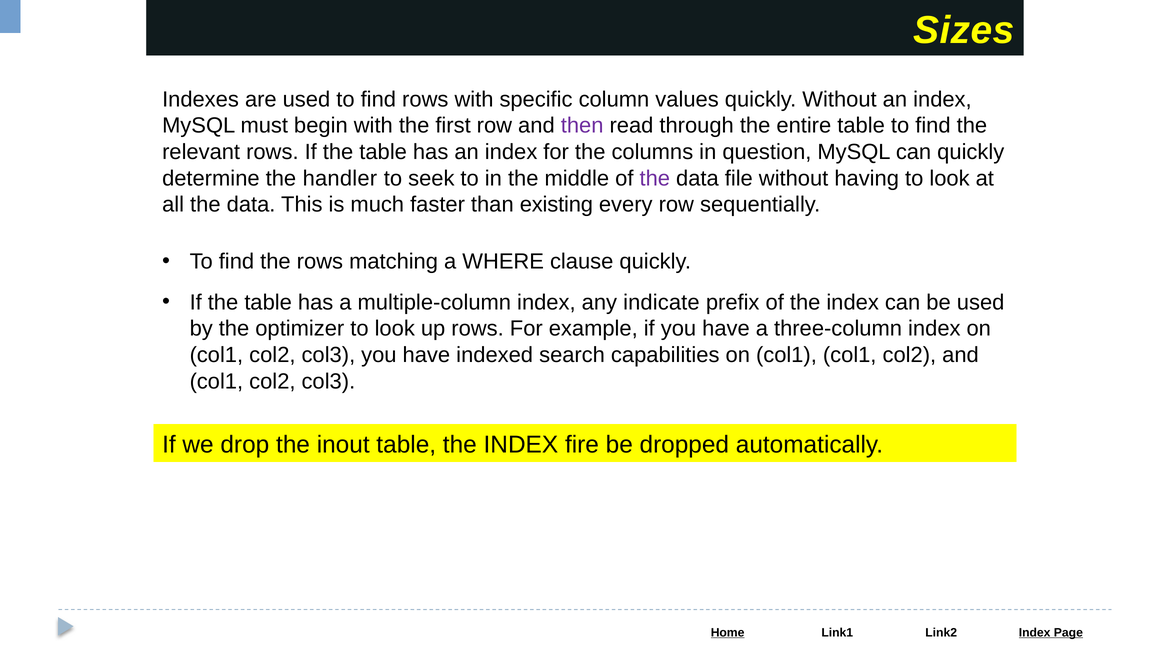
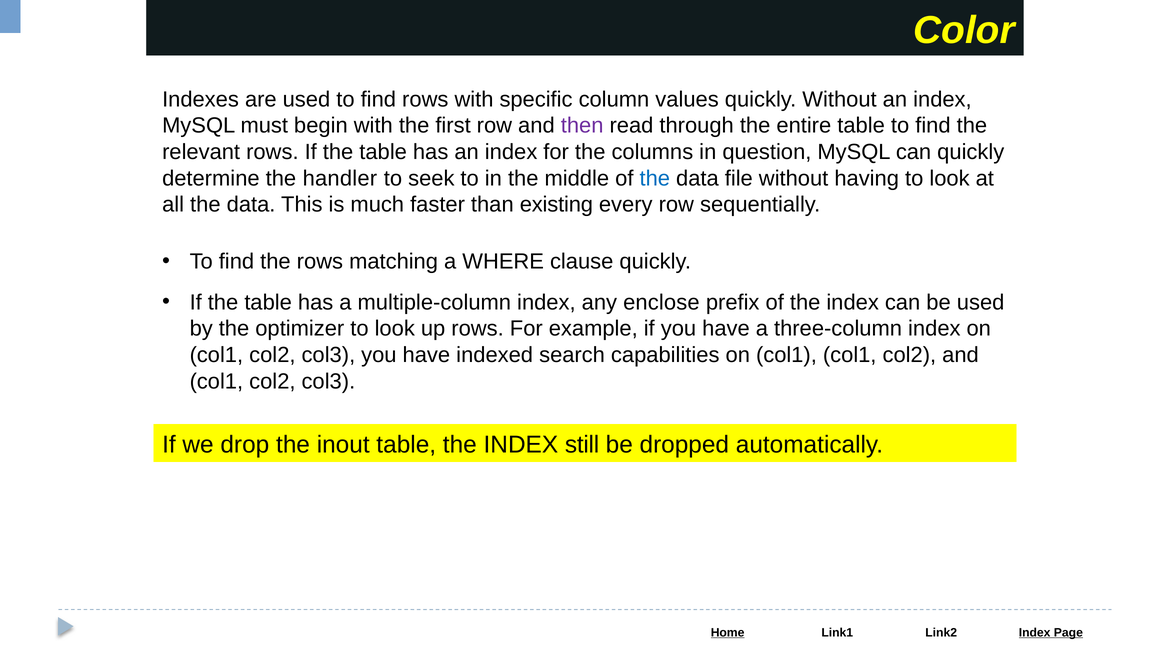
Sizes: Sizes -> Color
the at (655, 178) colour: purple -> blue
indicate: indicate -> enclose
fire: fire -> still
